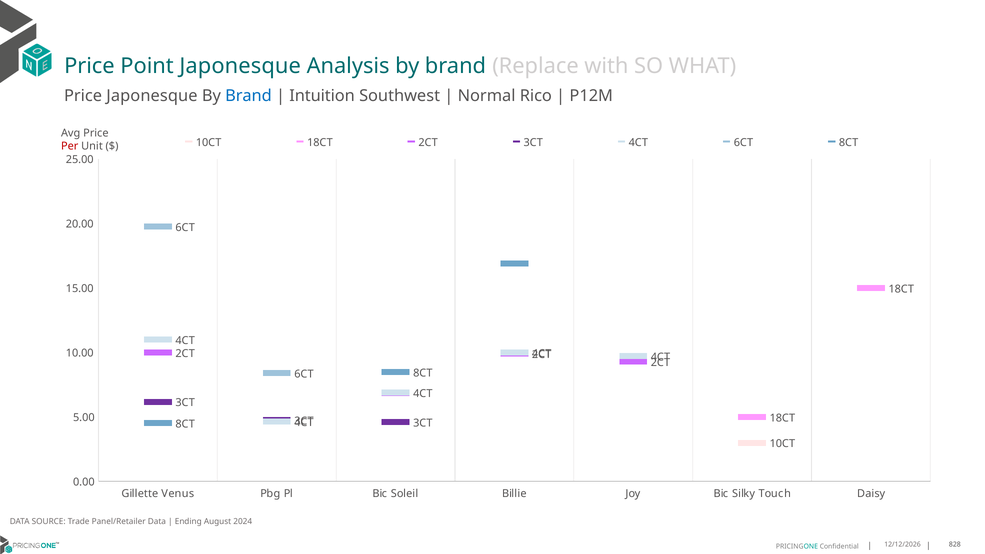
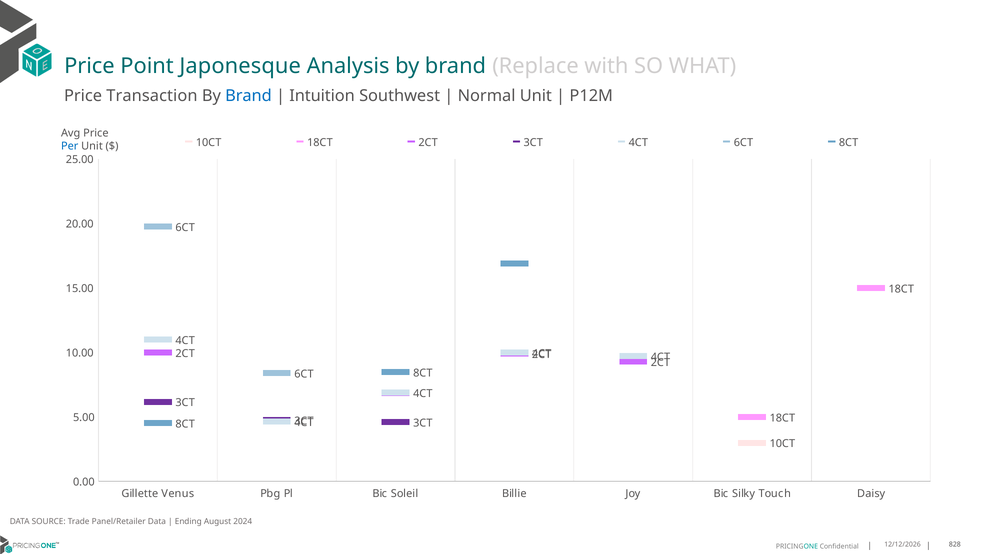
Price Japonesque: Japonesque -> Transaction
Normal Rico: Rico -> Unit
Per colour: red -> blue
